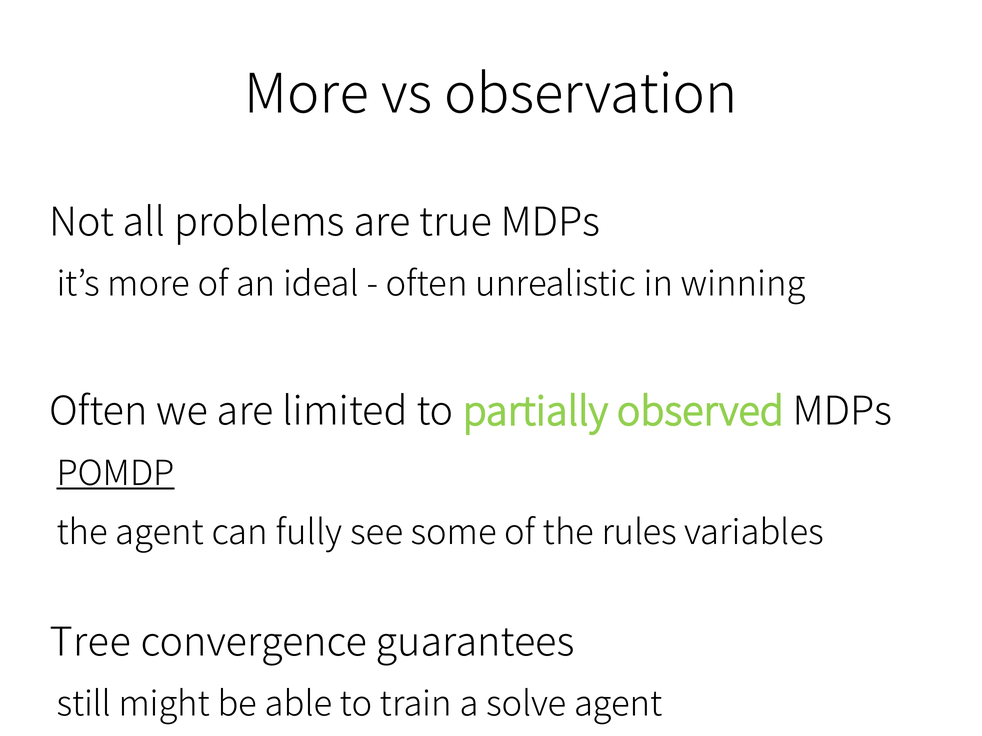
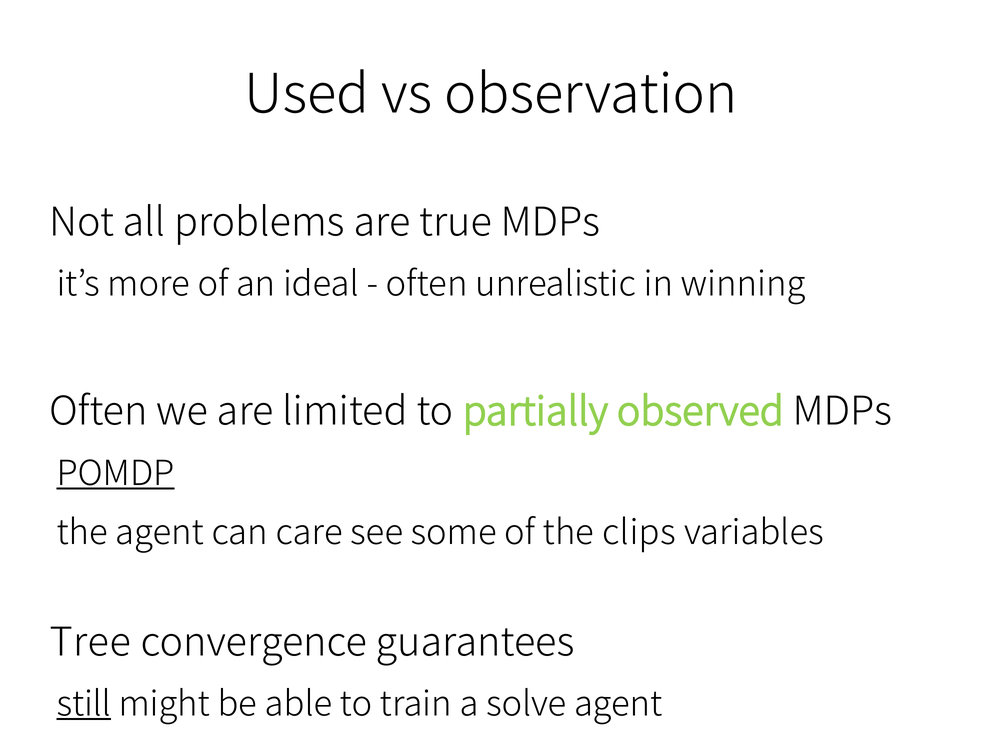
More at (307, 95): More -> Used
fully: fully -> care
rules: rules -> clips
still underline: none -> present
